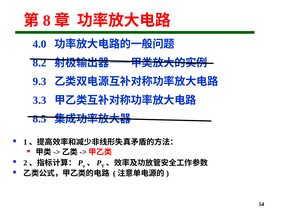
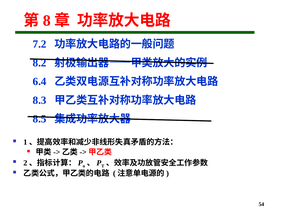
4.0: 4.0 -> 7.2
9.3: 9.3 -> 6.4
3.3: 3.3 -> 8.3
